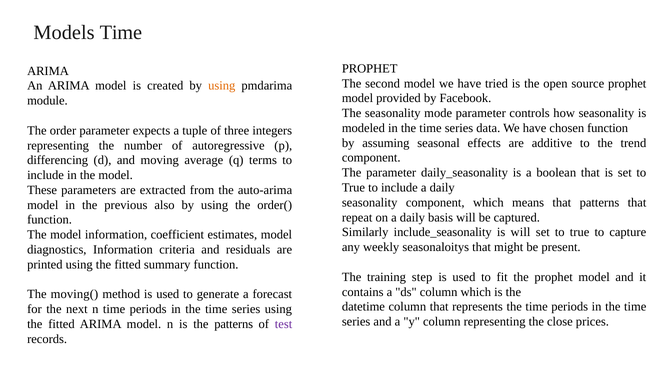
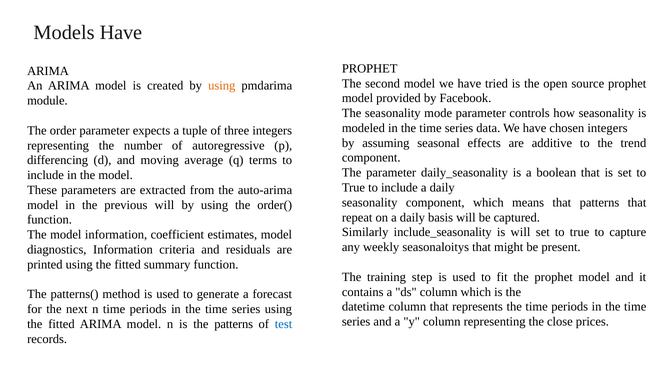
Models Time: Time -> Have
chosen function: function -> integers
previous also: also -> will
moving(: moving( -> patterns(
test colour: purple -> blue
